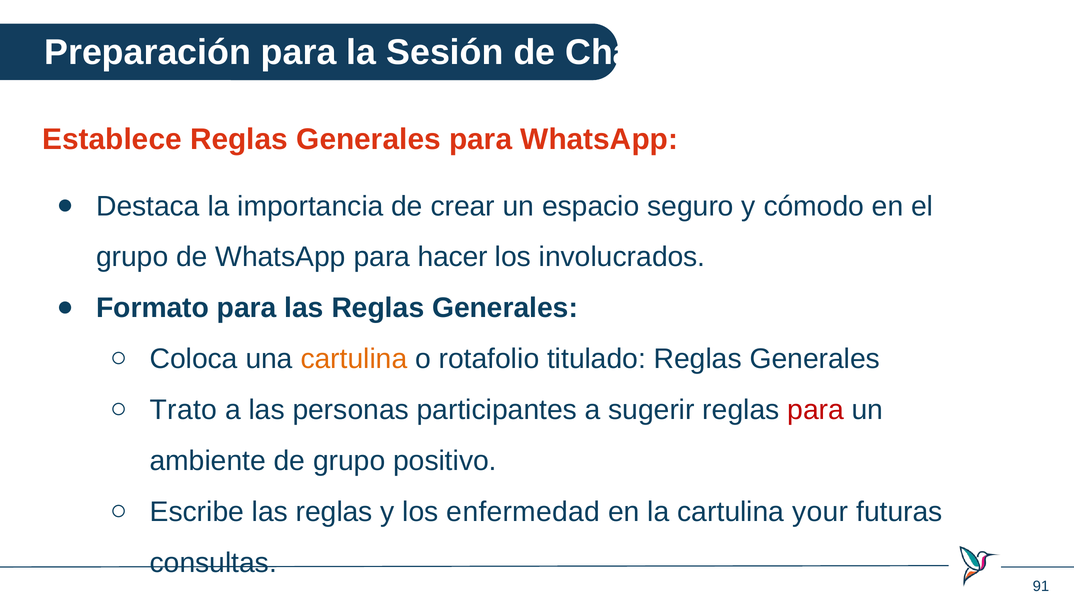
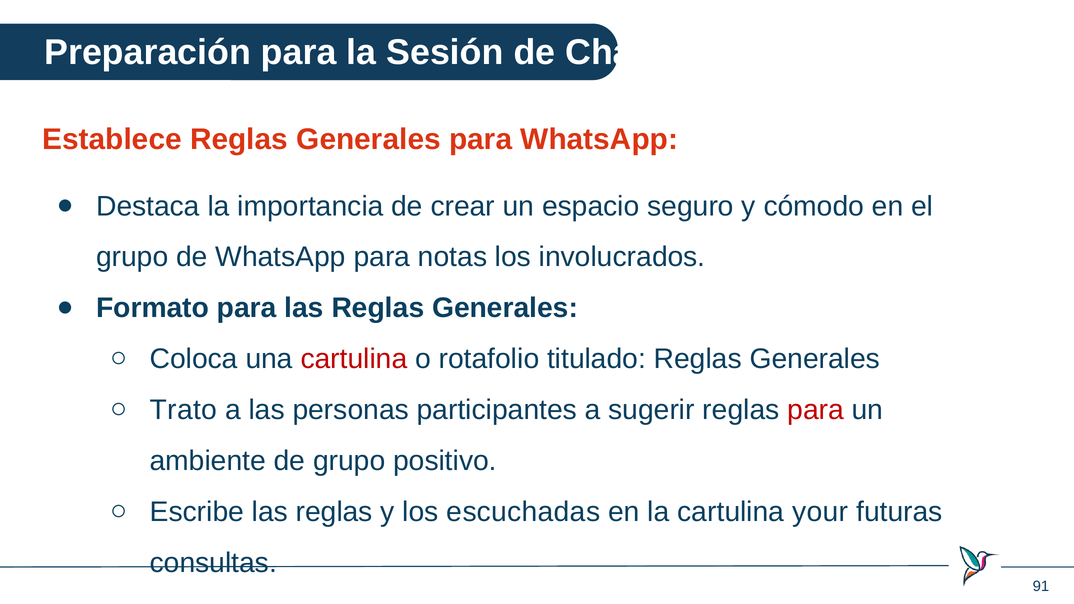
hacer: hacer -> notas
cartulina at (354, 359) colour: orange -> red
enfermedad: enfermedad -> escuchadas
